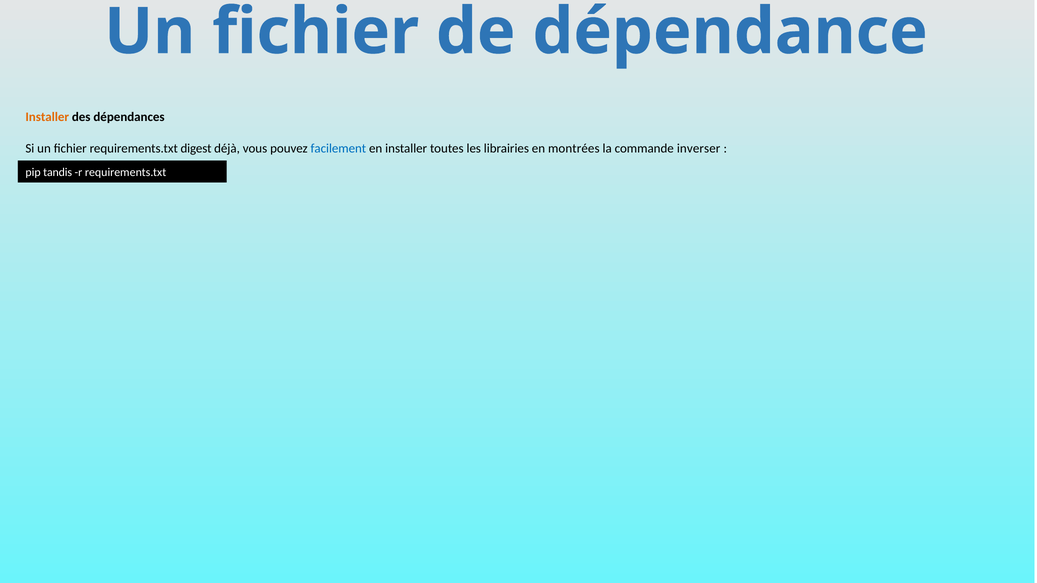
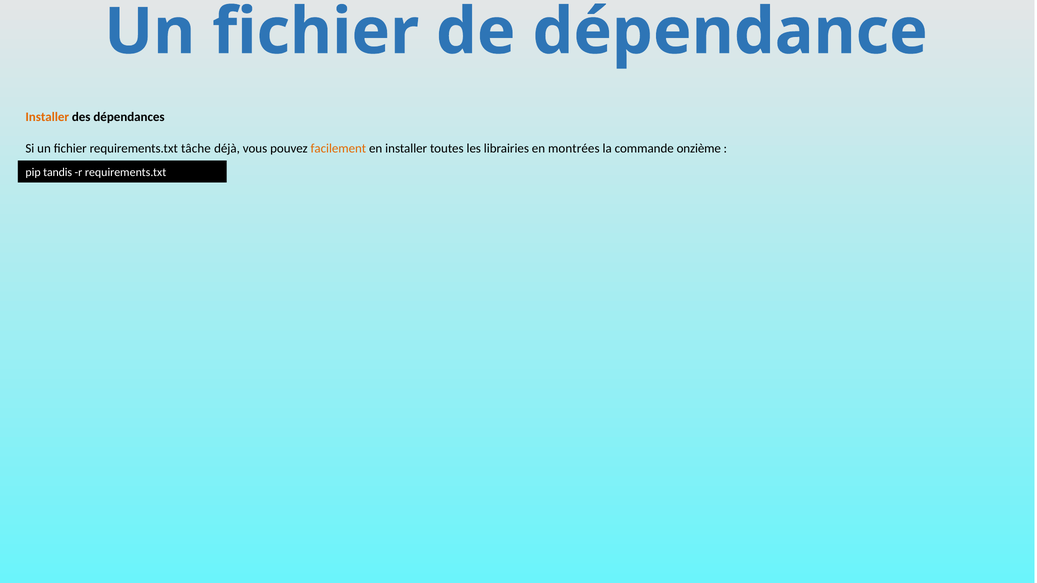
digest: digest -> tâche
facilement colour: blue -> orange
inverser: inverser -> onzième
